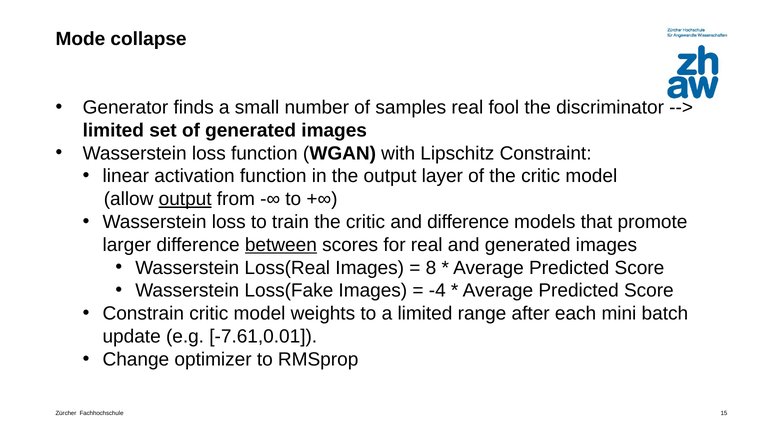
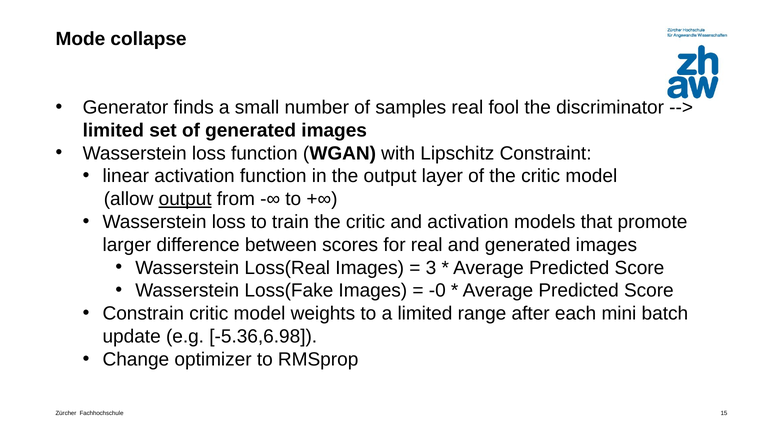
and difference: difference -> activation
between underline: present -> none
8: 8 -> 3
-4: -4 -> -0
-7.61,0.01: -7.61,0.01 -> -5.36,6.98
